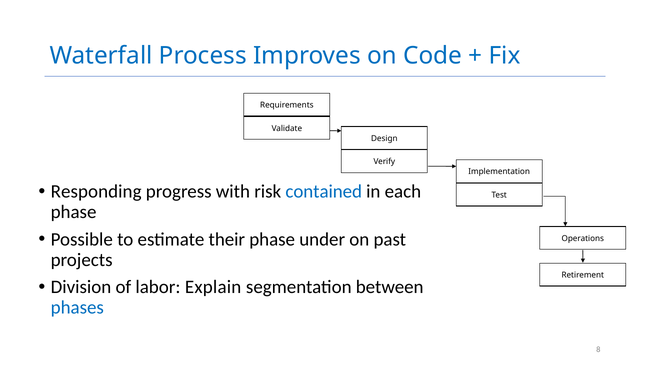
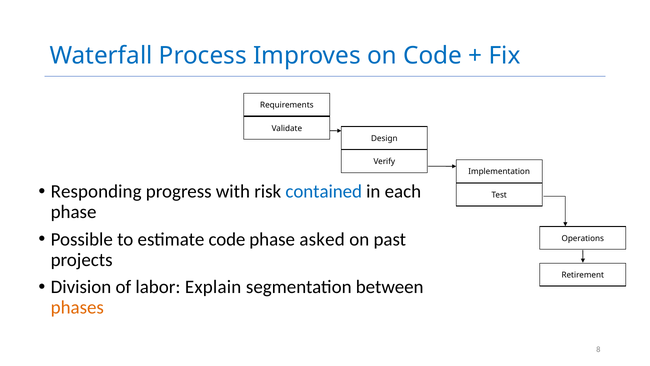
estimate their: their -> code
under: under -> asked
phases colour: blue -> orange
